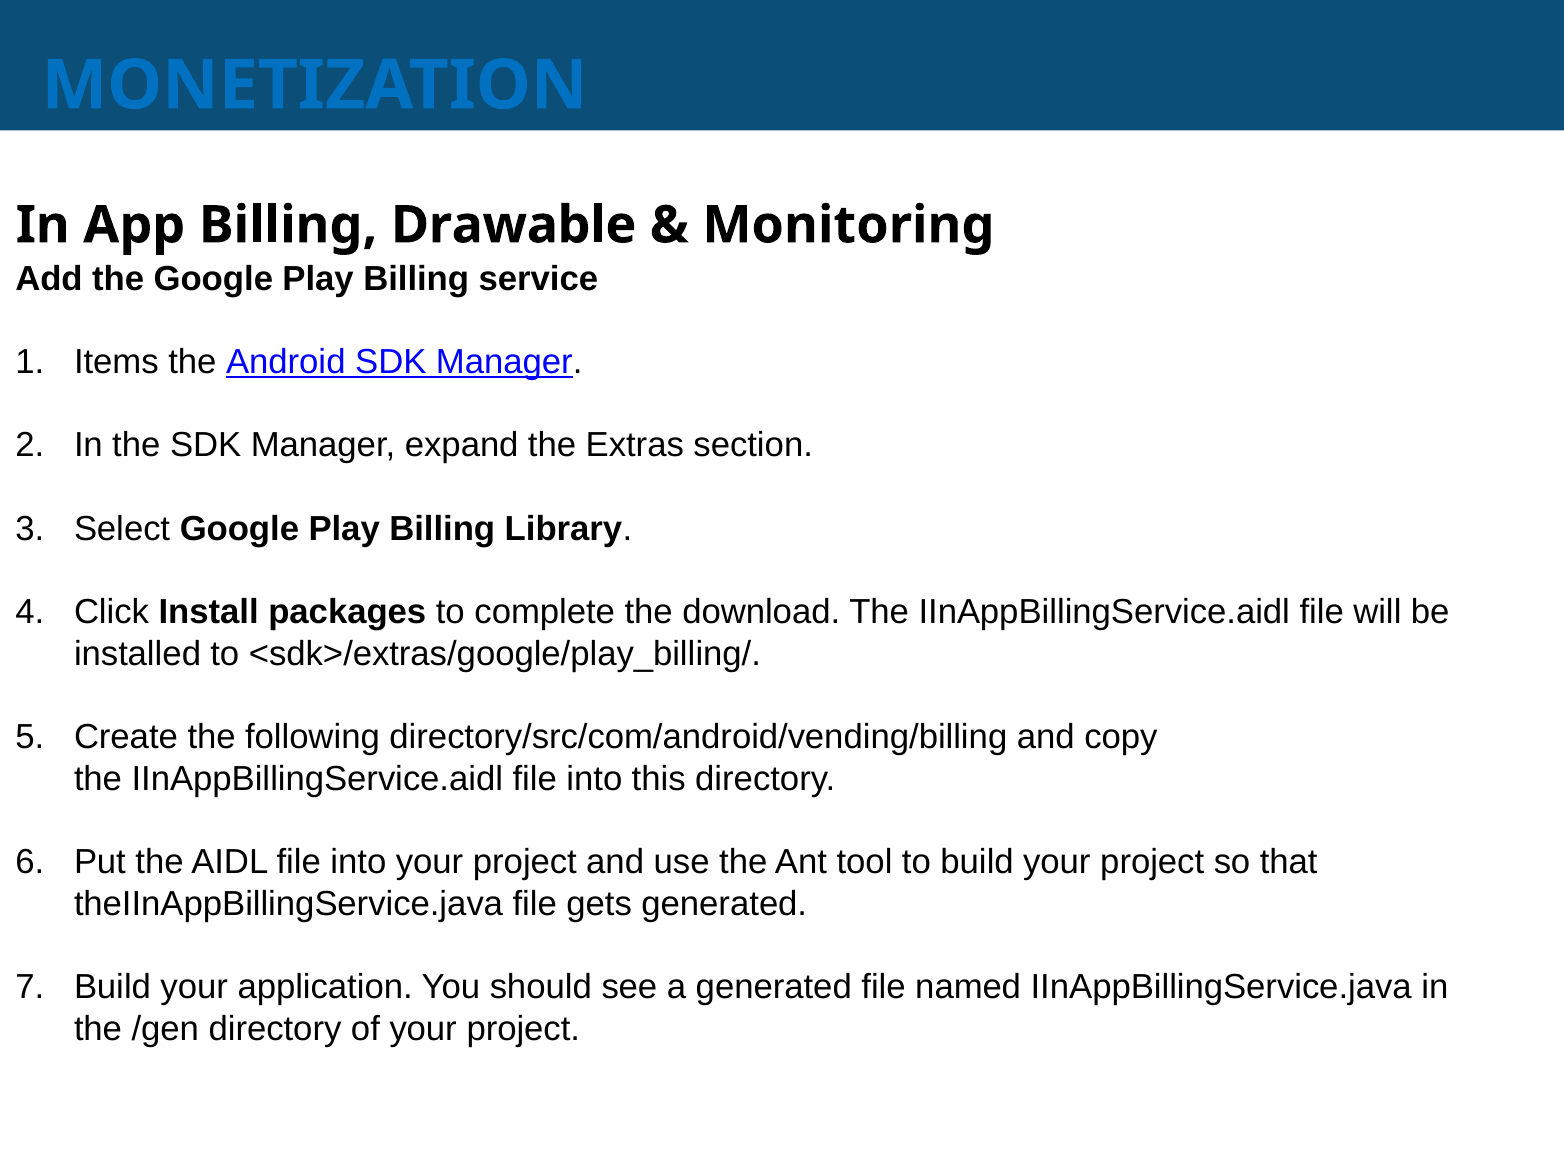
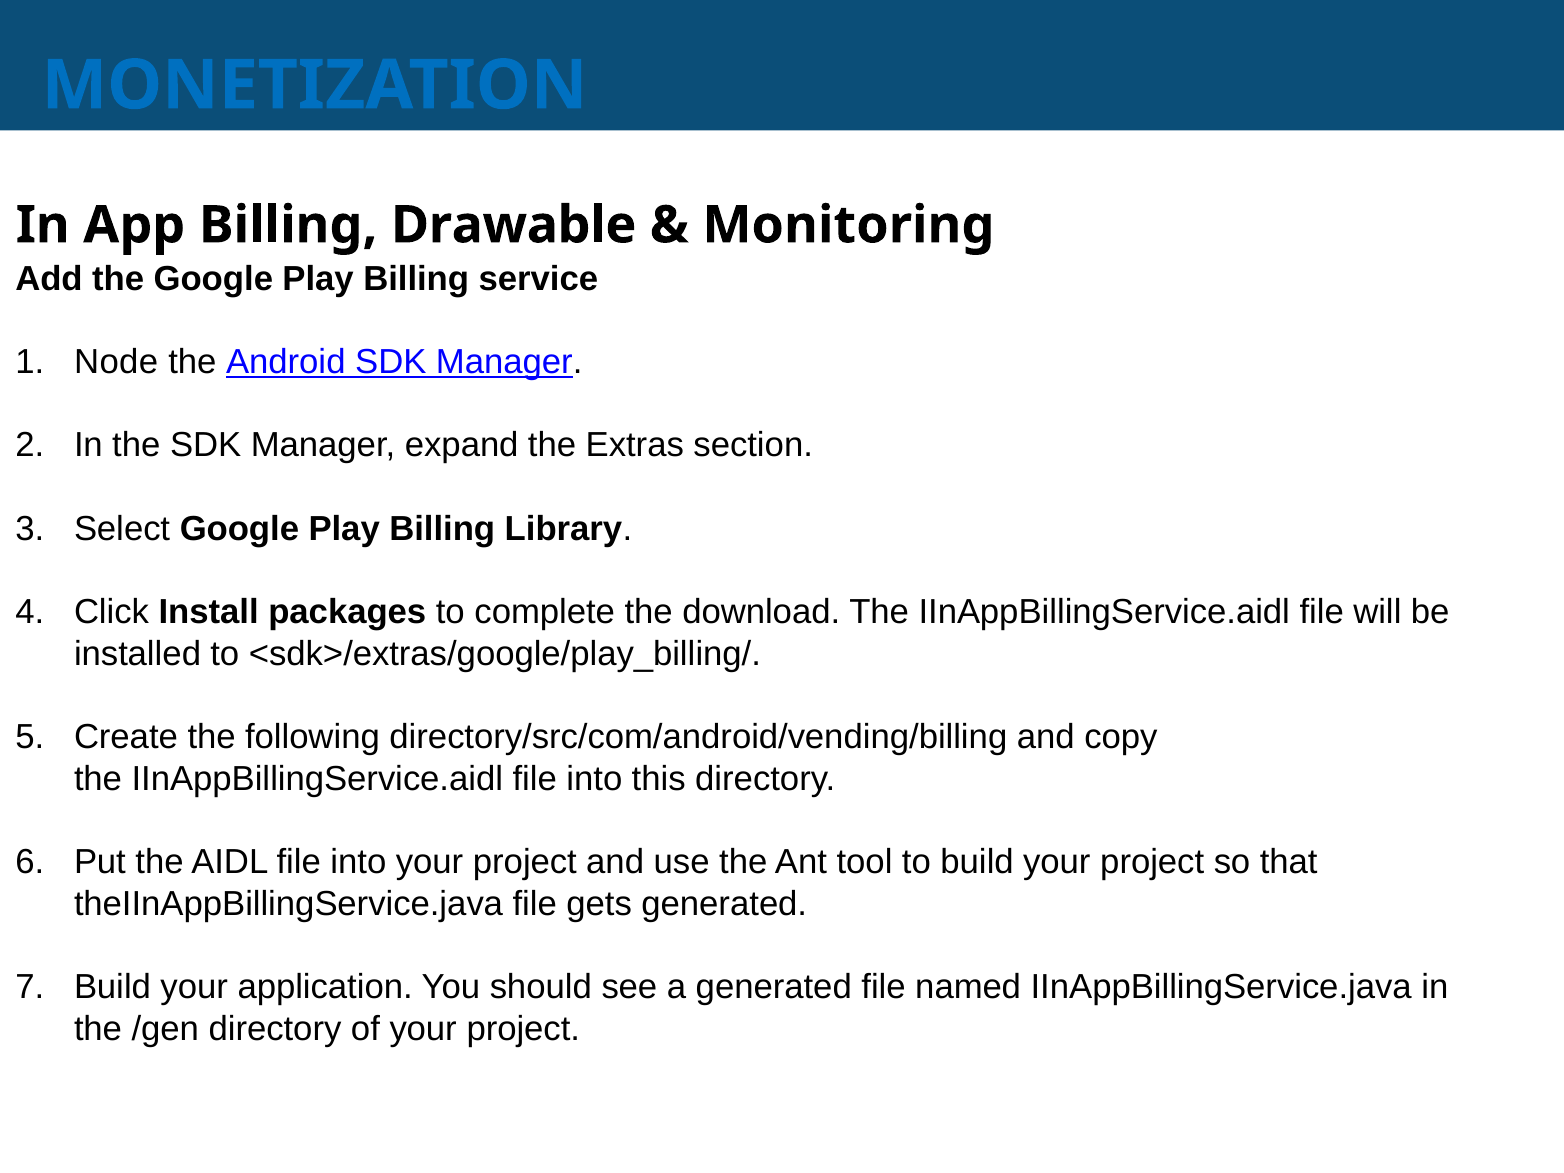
Items: Items -> Node
